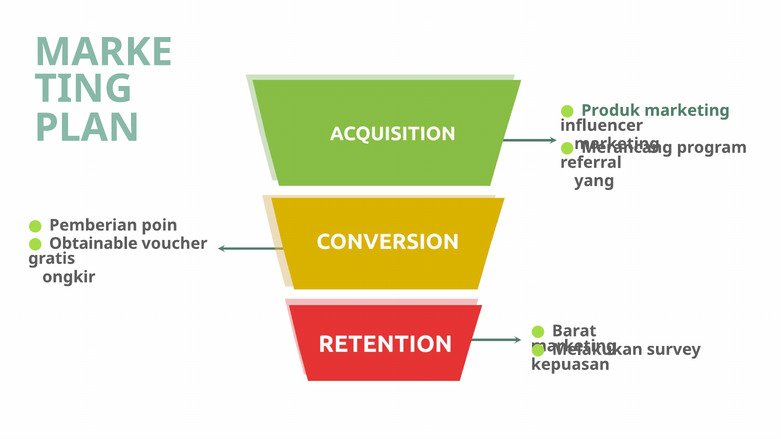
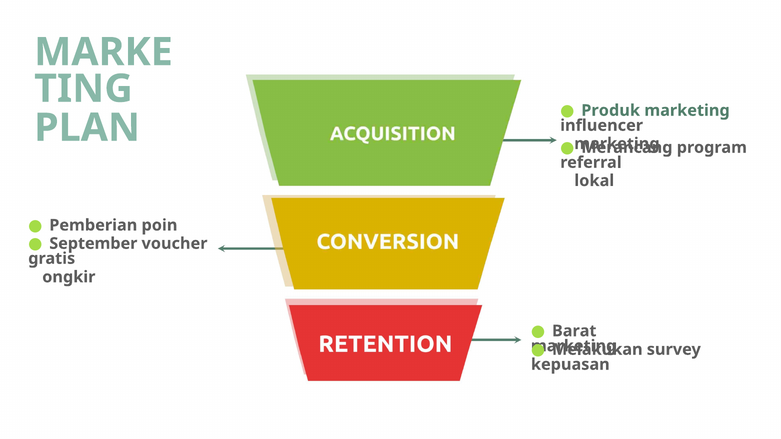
yang: yang -> lokal
Obtainable: Obtainable -> September
